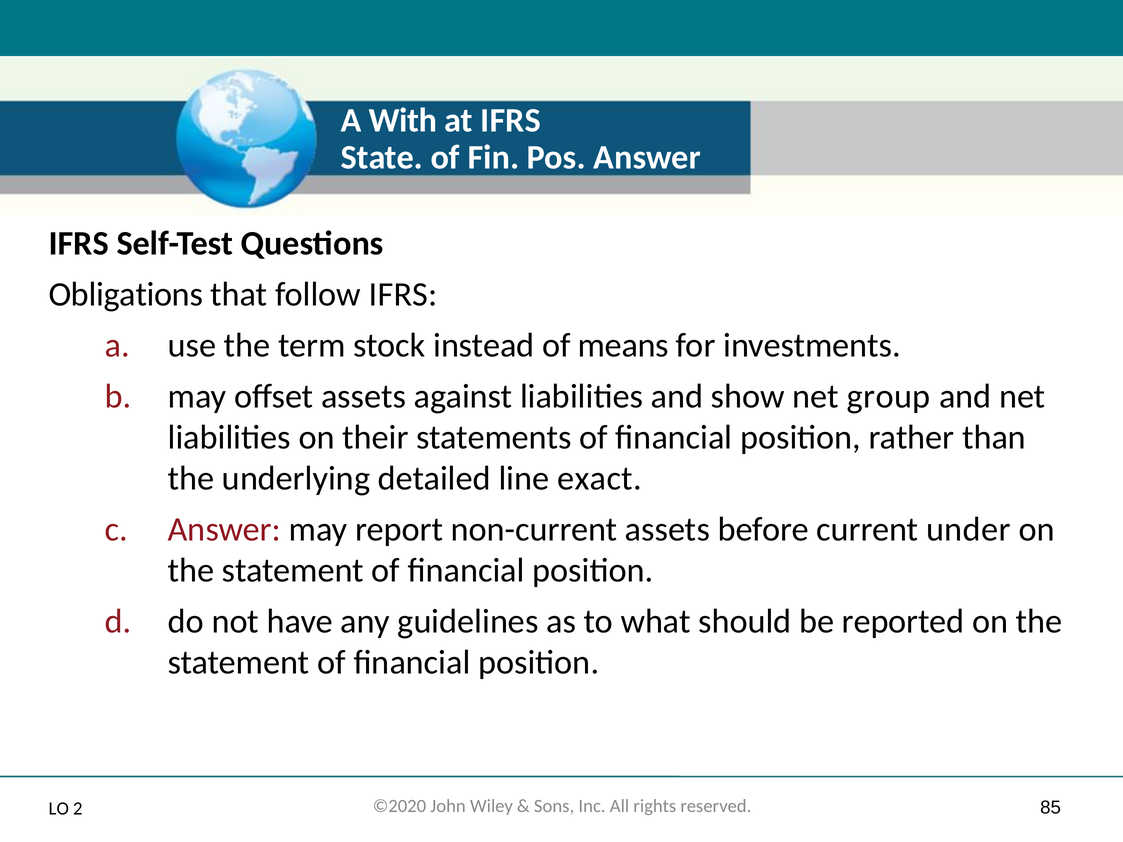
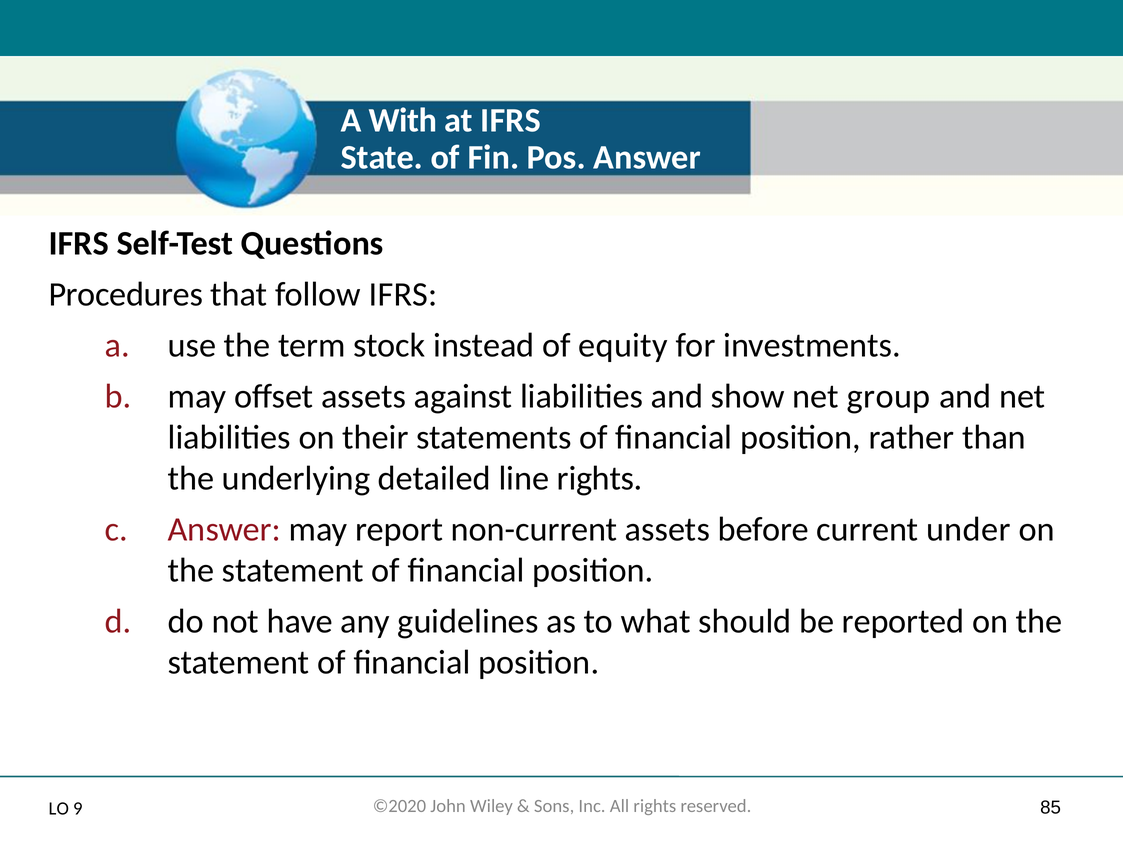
Obligations: Obligations -> Procedures
means: means -> equity
line exact: exact -> rights
2: 2 -> 9
